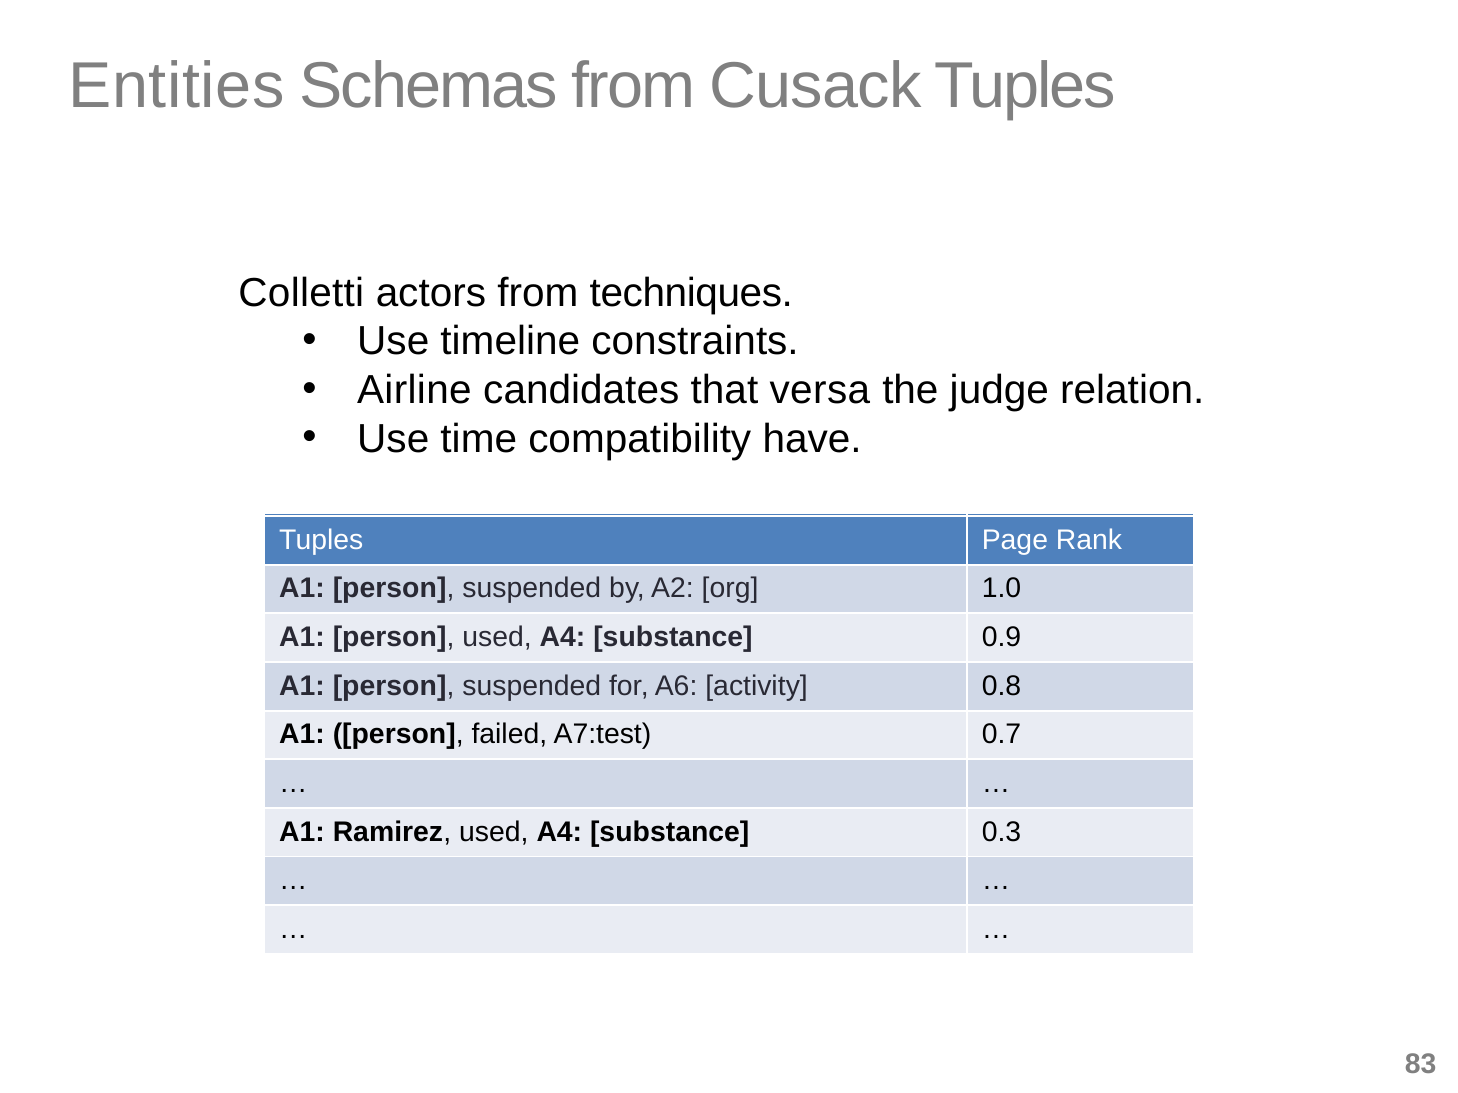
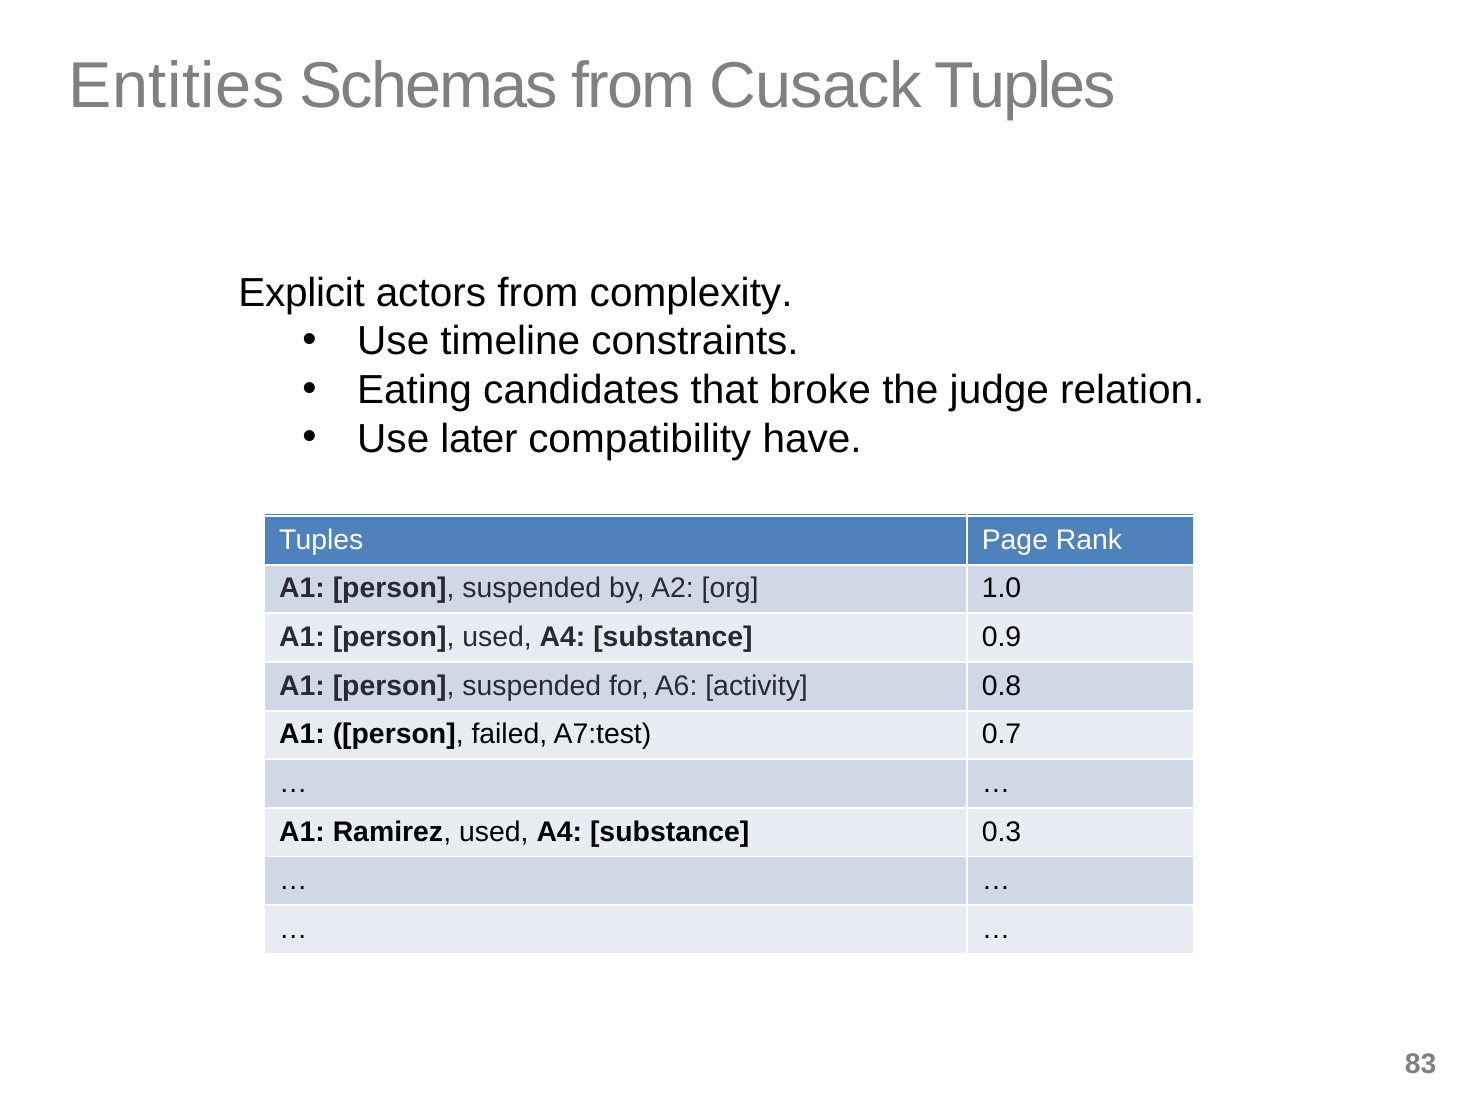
Colletti: Colletti -> Explicit
techniques: techniques -> complexity
Airline: Airline -> Eating
versa: versa -> broke
time: time -> later
